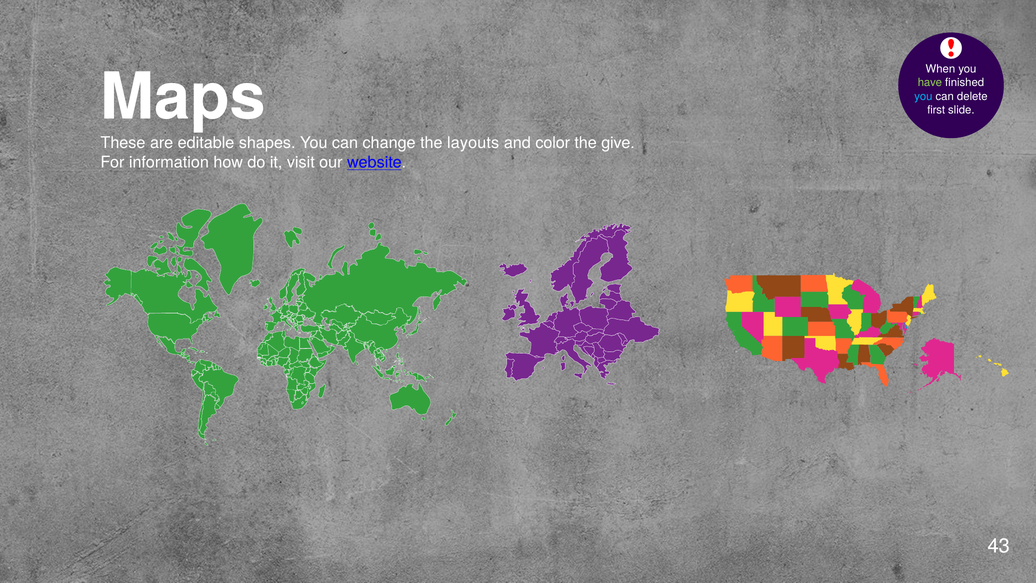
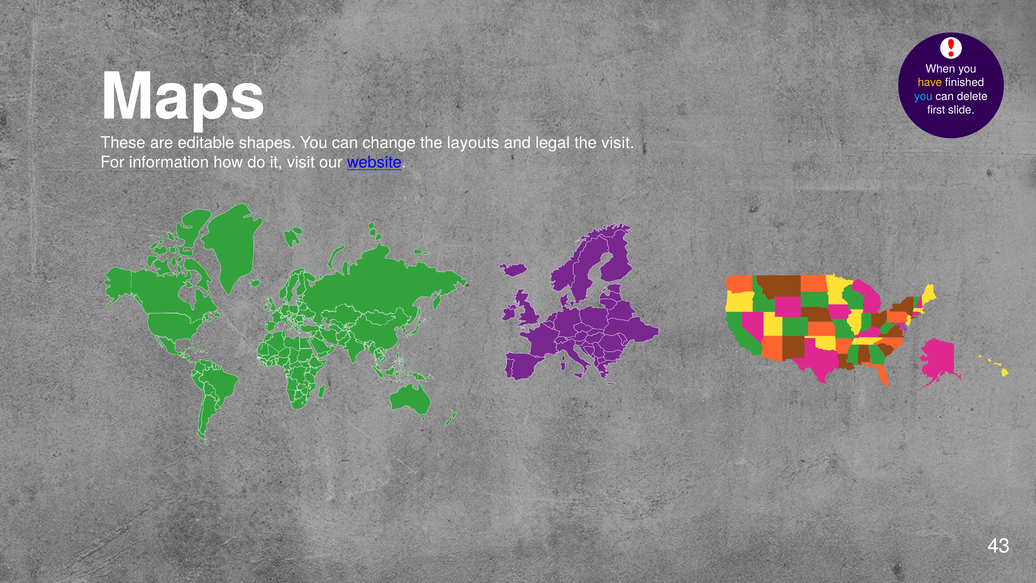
have colour: light green -> yellow
color: color -> legal
the give: give -> visit
